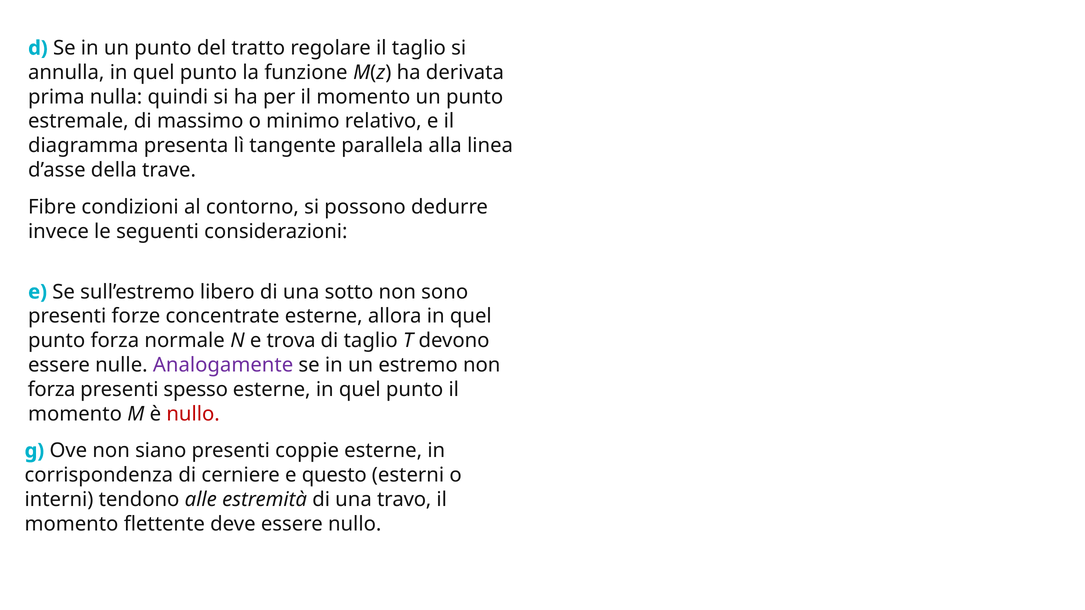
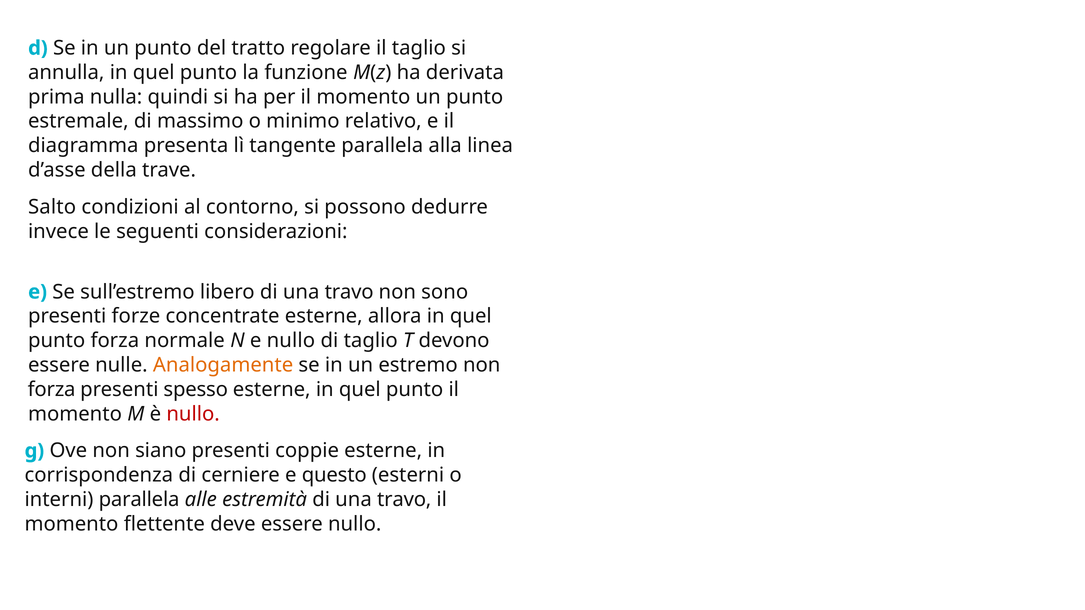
Fibre: Fibre -> Salto
libero di una sotto: sotto -> travo
e trova: trova -> nullo
Analogamente colour: purple -> orange
interni tendono: tendono -> parallela
